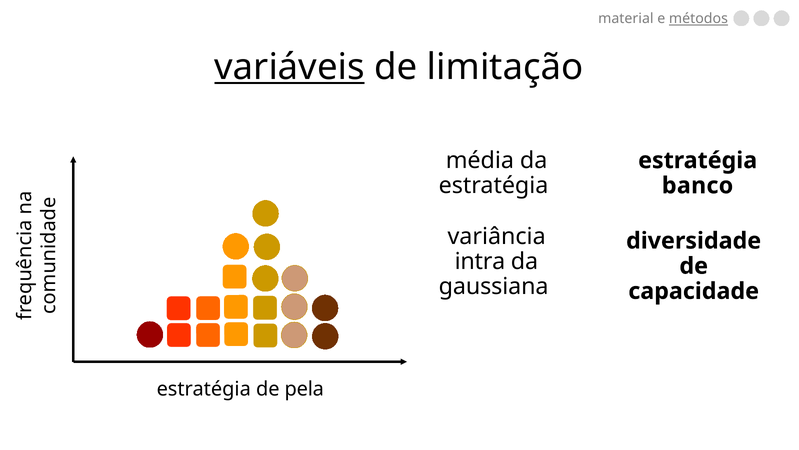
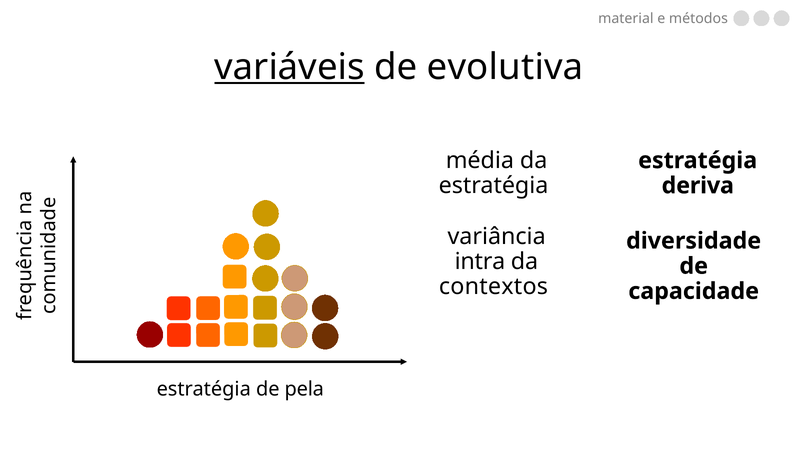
métodos underline: present -> none
limitação: limitação -> evolutiva
banco: banco -> deriva
gaussiana: gaussiana -> contextos
